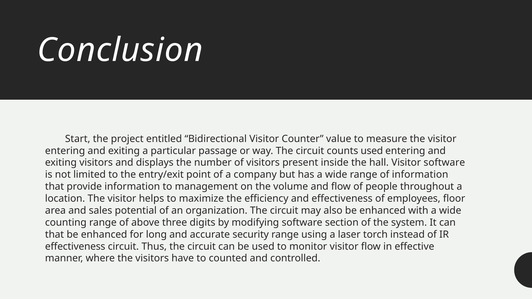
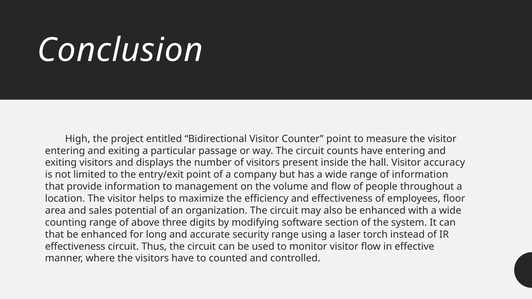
Start: Start -> High
Counter value: value -> point
counts used: used -> have
Visitor software: software -> accuracy
